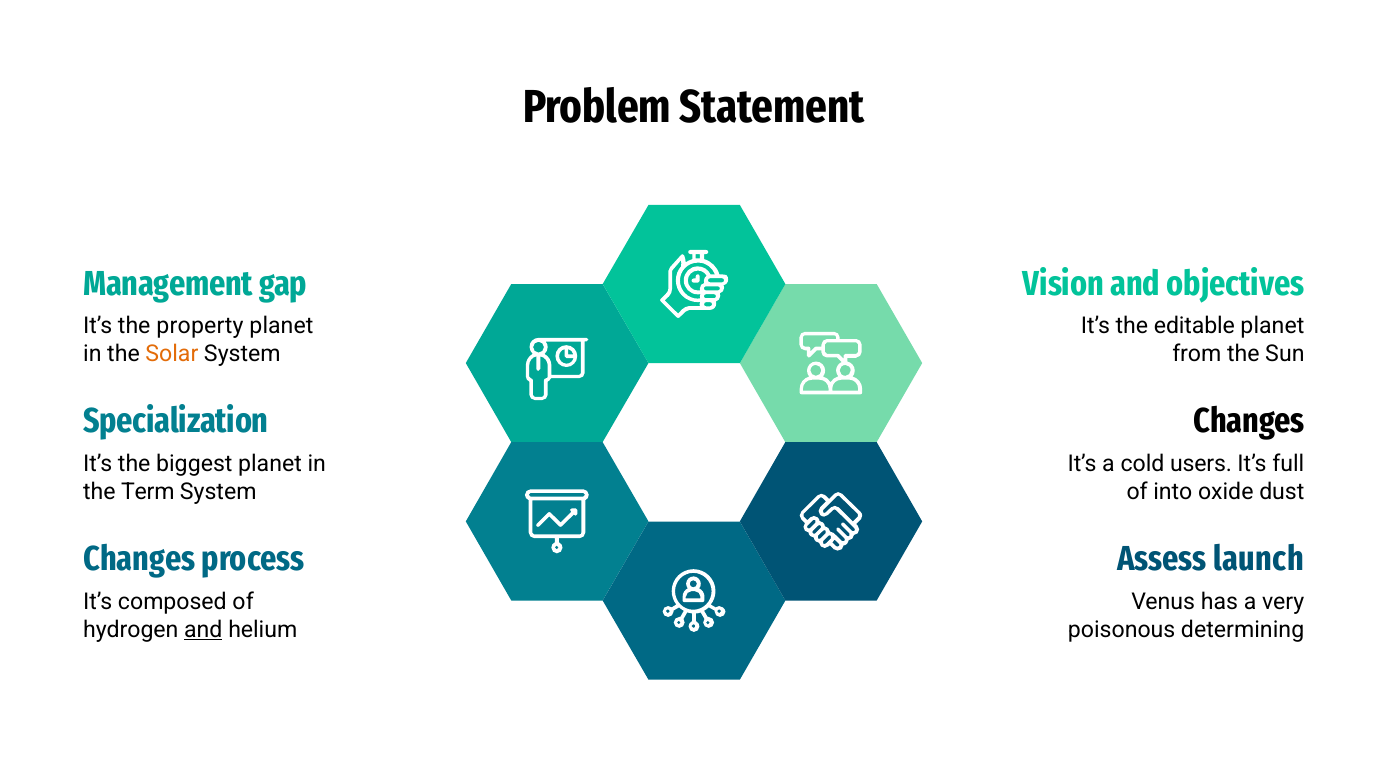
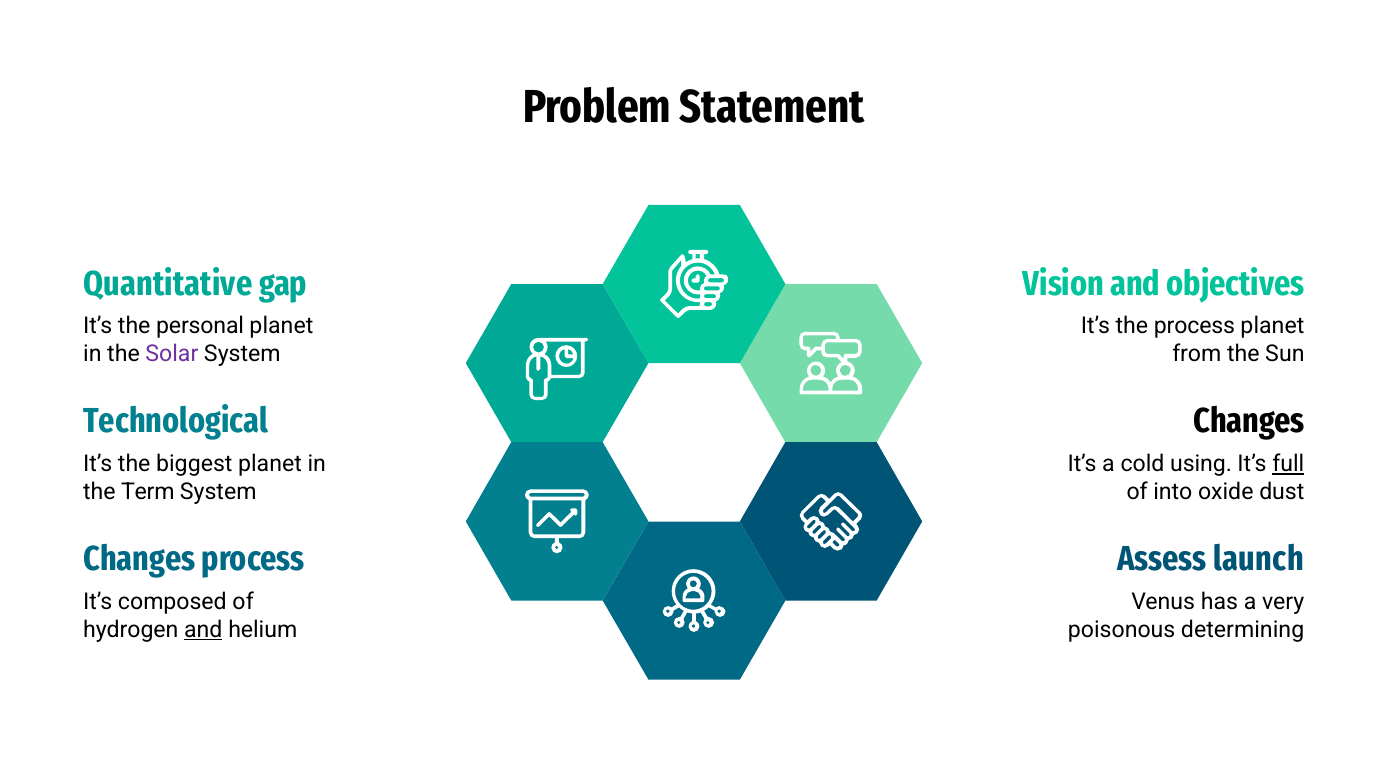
Management: Management -> Quantitative
property: property -> personal
the editable: editable -> process
Solar colour: orange -> purple
Specialization: Specialization -> Technological
users: users -> using
full underline: none -> present
